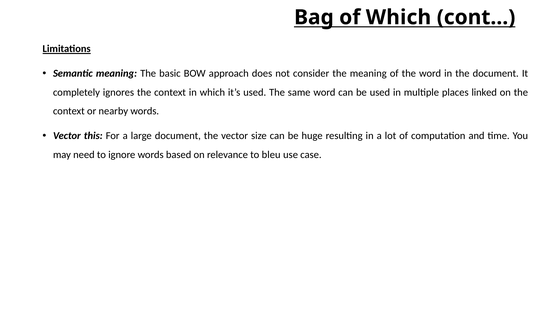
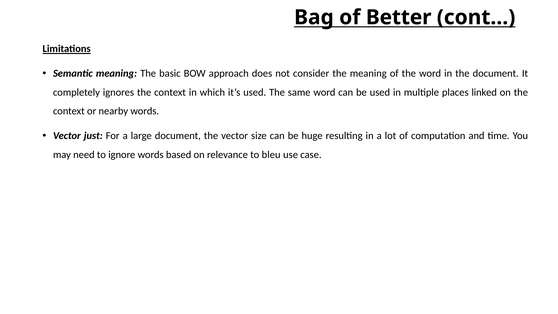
of Which: Which -> Better
this: this -> just
